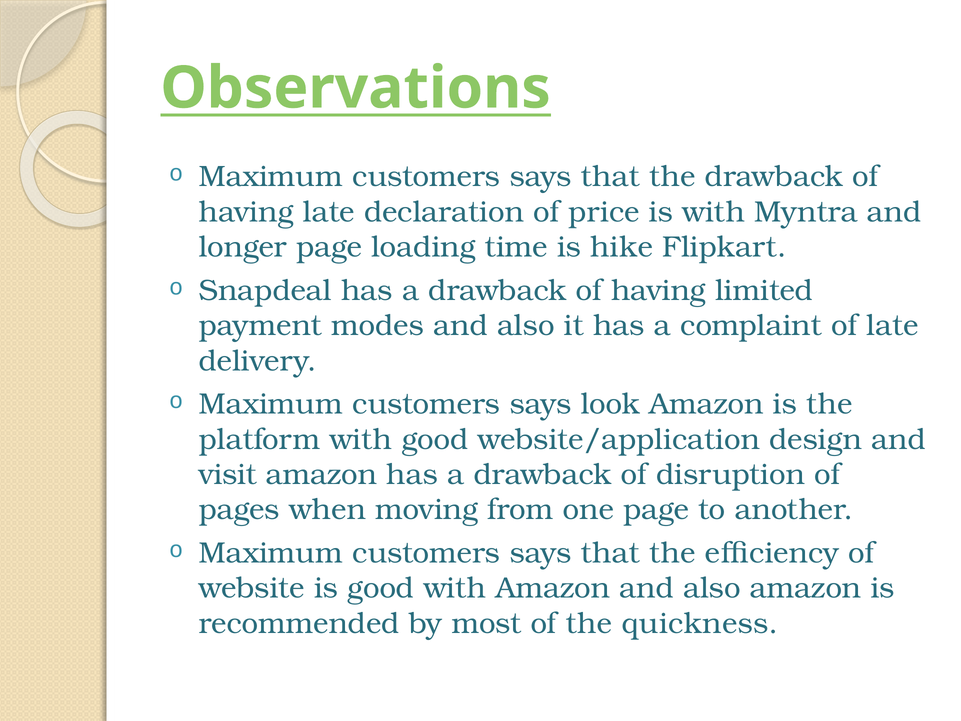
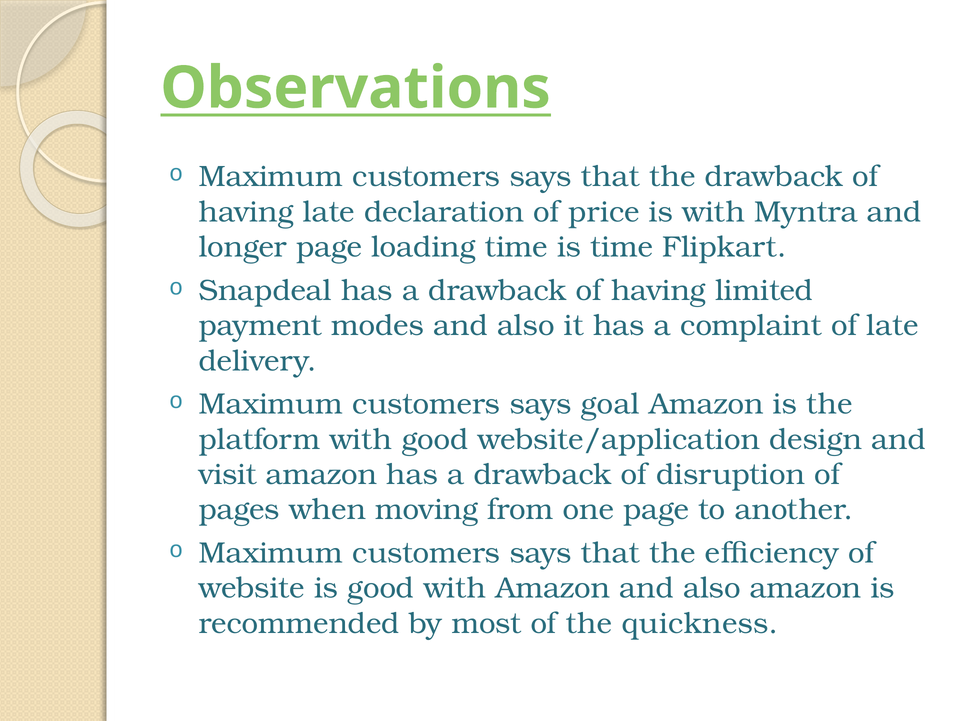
is hike: hike -> time
look: look -> goal
